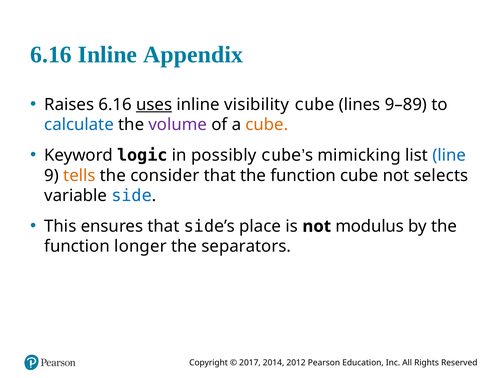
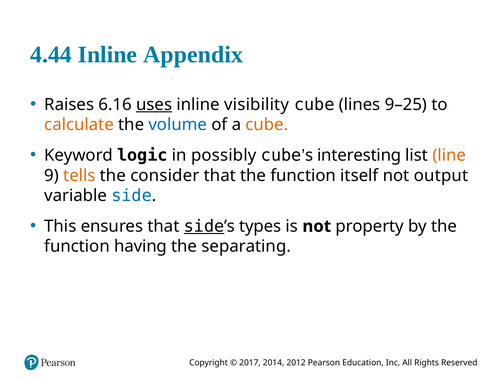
6.16 at (51, 55): 6.16 -> 4.44
9–89: 9–89 -> 9–25
calculate colour: blue -> orange
volume colour: purple -> blue
mimicking: mimicking -> interesting
line colour: blue -> orange
function cube: cube -> itself
selects: selects -> output
side at (204, 226) underline: none -> present
place: place -> types
modulus: modulus -> property
longer: longer -> having
separators: separators -> separating
